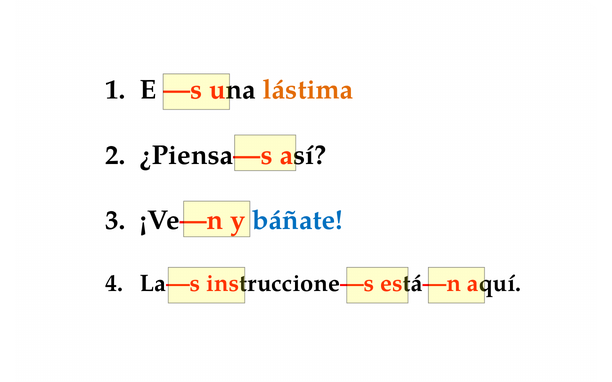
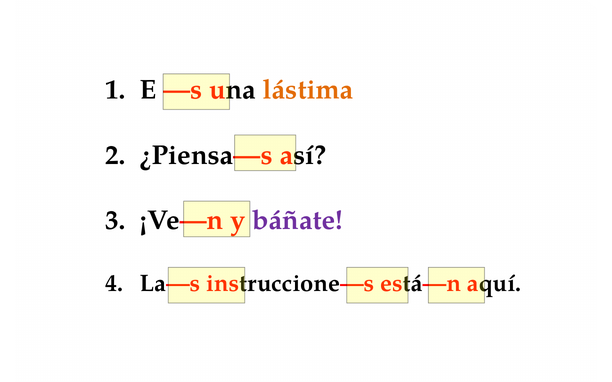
báñate colour: blue -> purple
